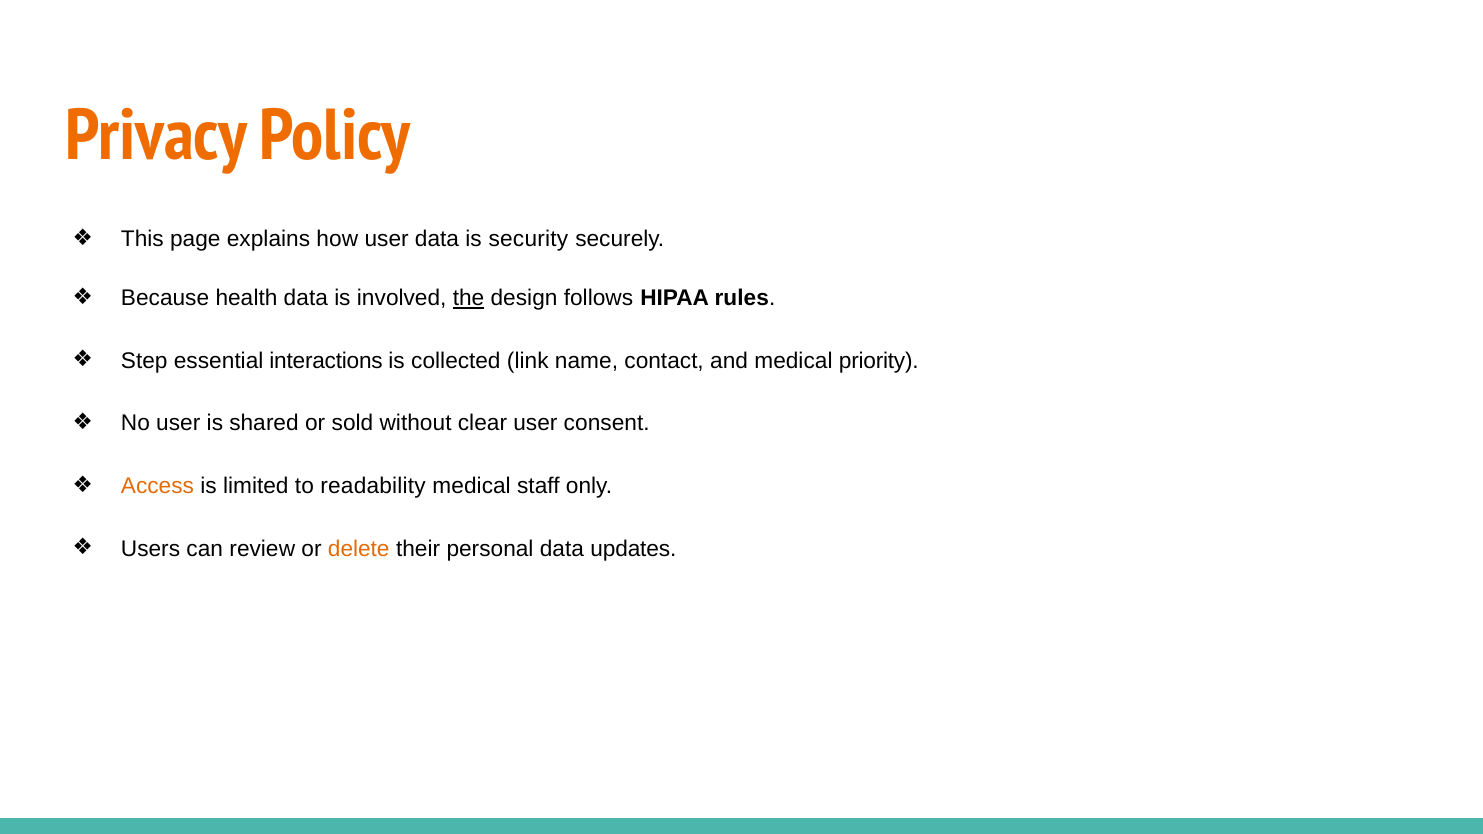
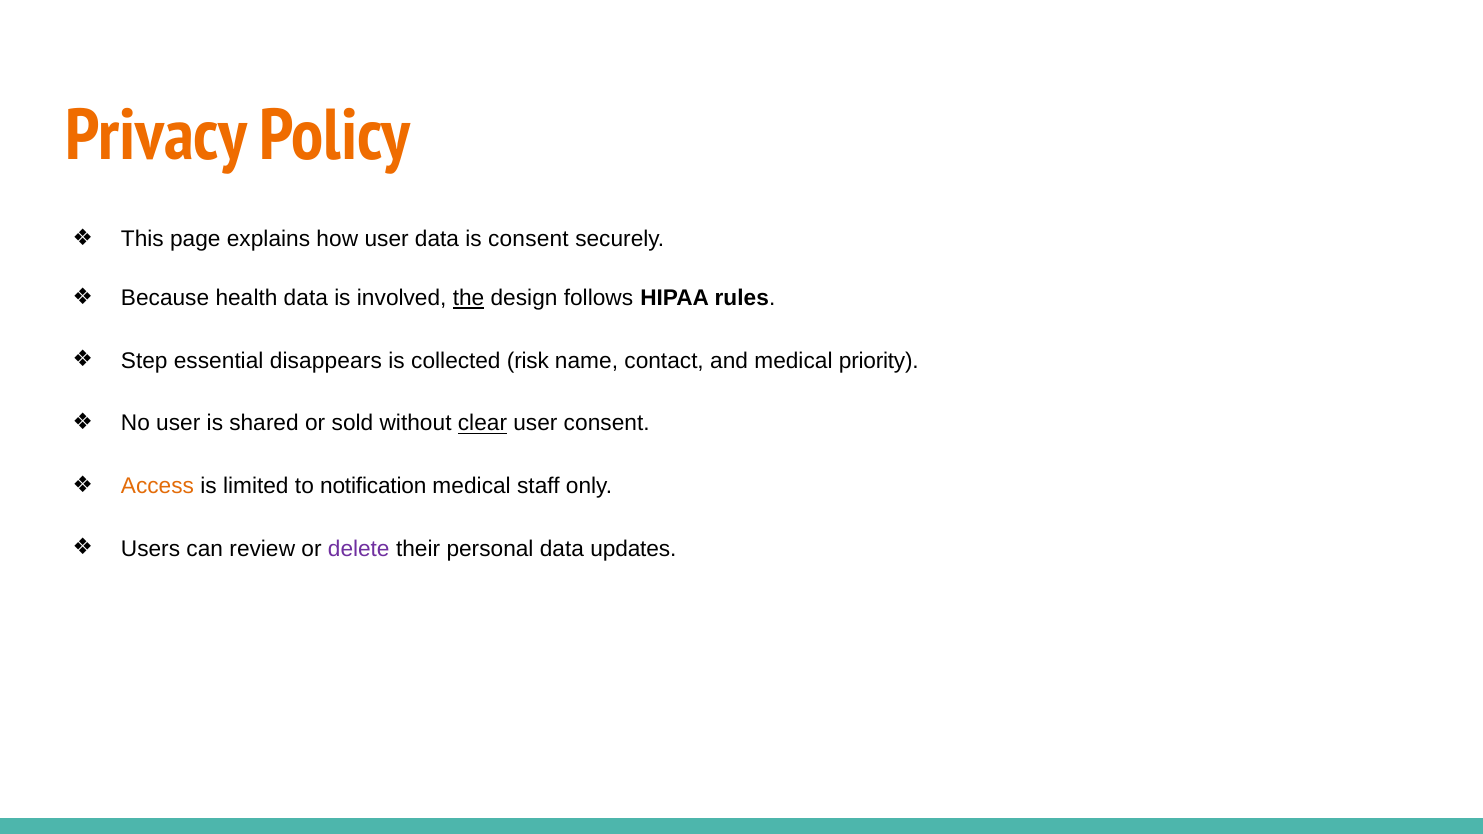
is security: security -> consent
interactions: interactions -> disappears
link: link -> risk
clear underline: none -> present
readability: readability -> notification
delete colour: orange -> purple
